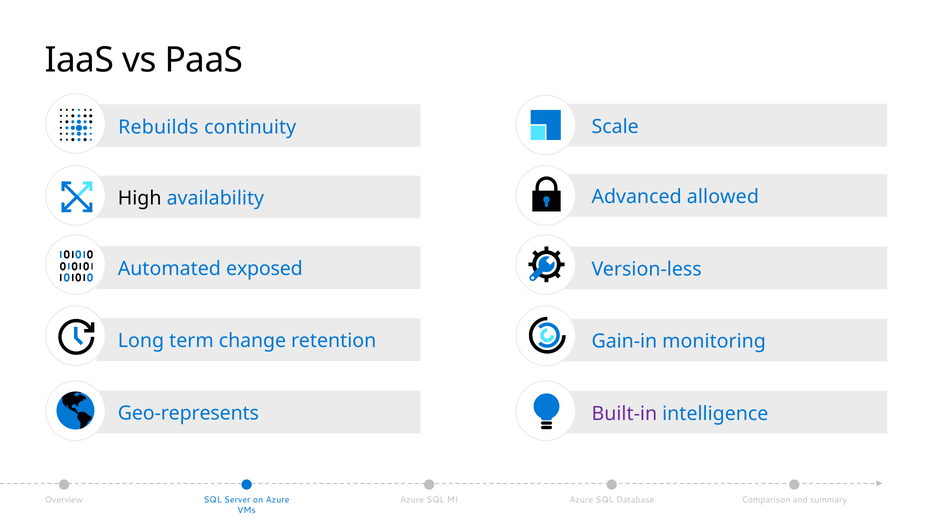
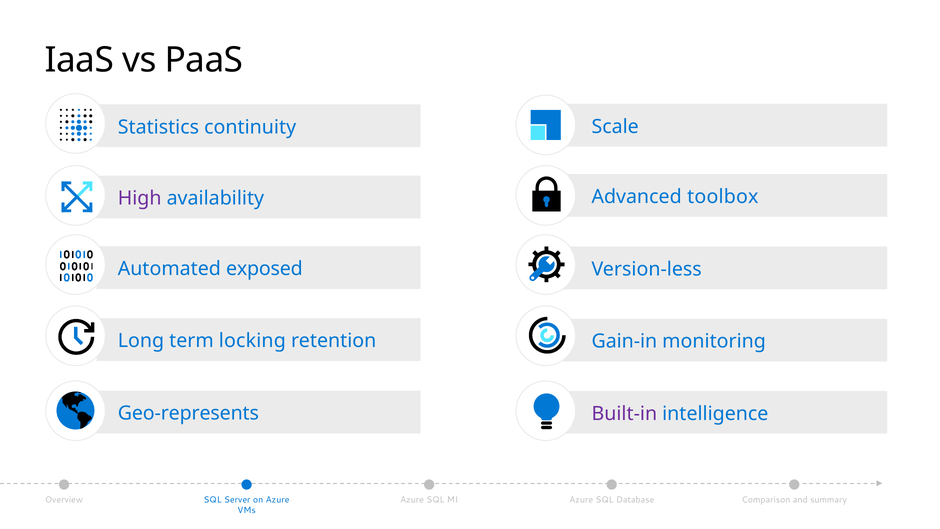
Rebuilds: Rebuilds -> Statistics
allowed: allowed -> toolbox
High colour: black -> purple
change: change -> locking
